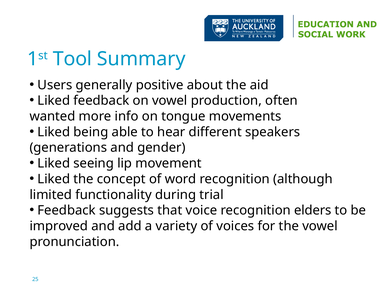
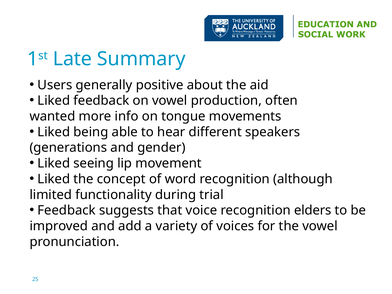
Tool: Tool -> Late
